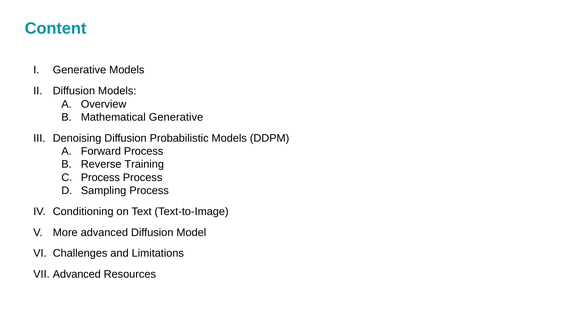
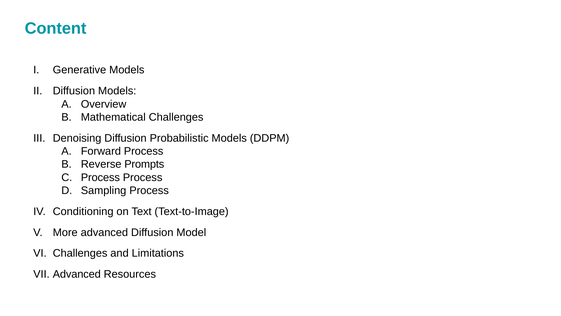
Mathematical Generative: Generative -> Challenges
Training: Training -> Prompts
